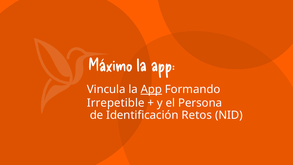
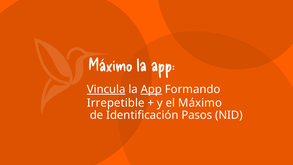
Vincula underline: none -> present
el Persona: Persona -> Máximo
Retos: Retos -> Pasos
